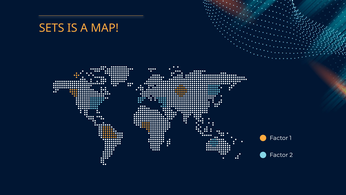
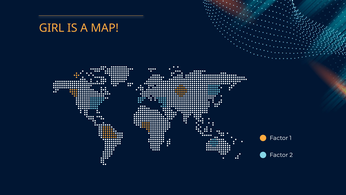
SETS: SETS -> GIRL
